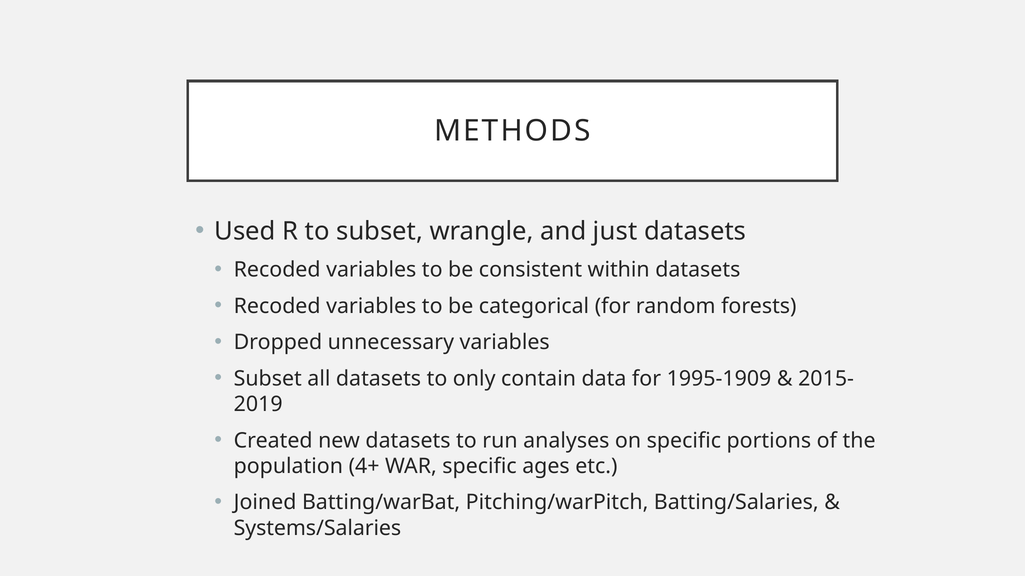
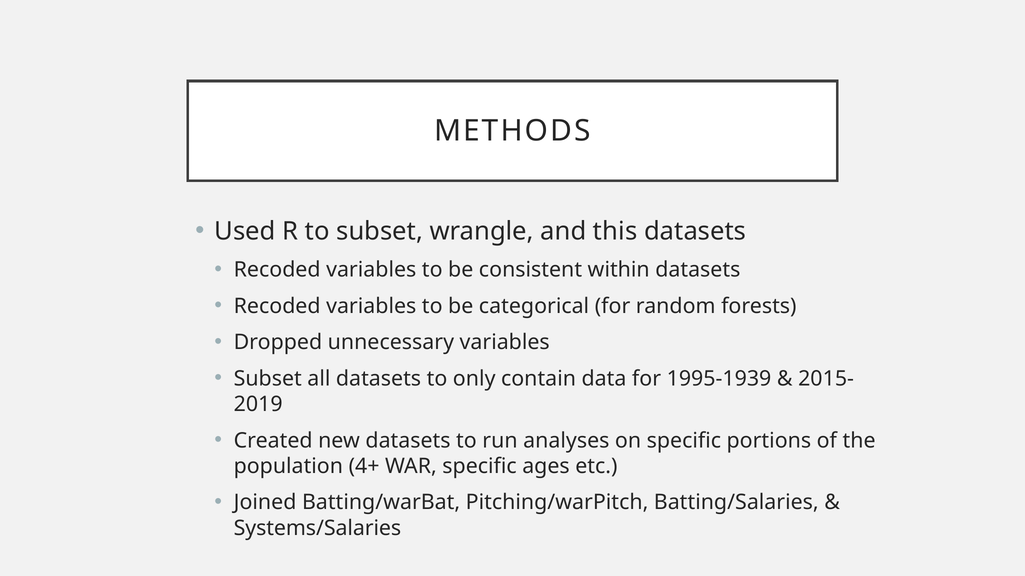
just: just -> this
1995-1909: 1995-1909 -> 1995-1939
